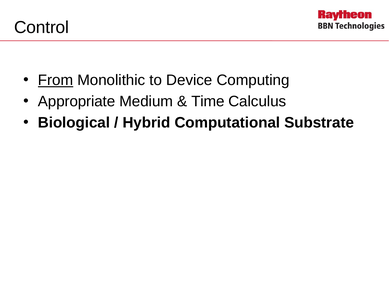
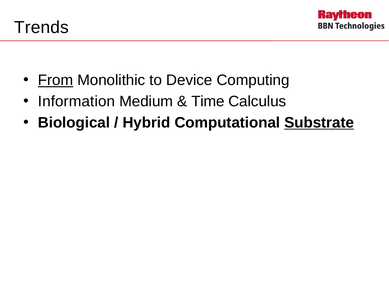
Control: Control -> Trends
Appropriate: Appropriate -> Information
Substrate underline: none -> present
